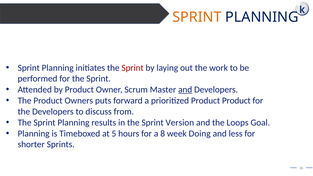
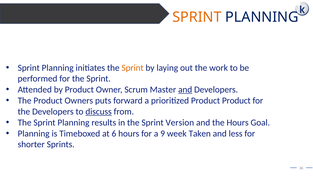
Sprint at (133, 68) colour: red -> orange
discuss underline: none -> present
the Loops: Loops -> Hours
5: 5 -> 6
8: 8 -> 9
Doing: Doing -> Taken
